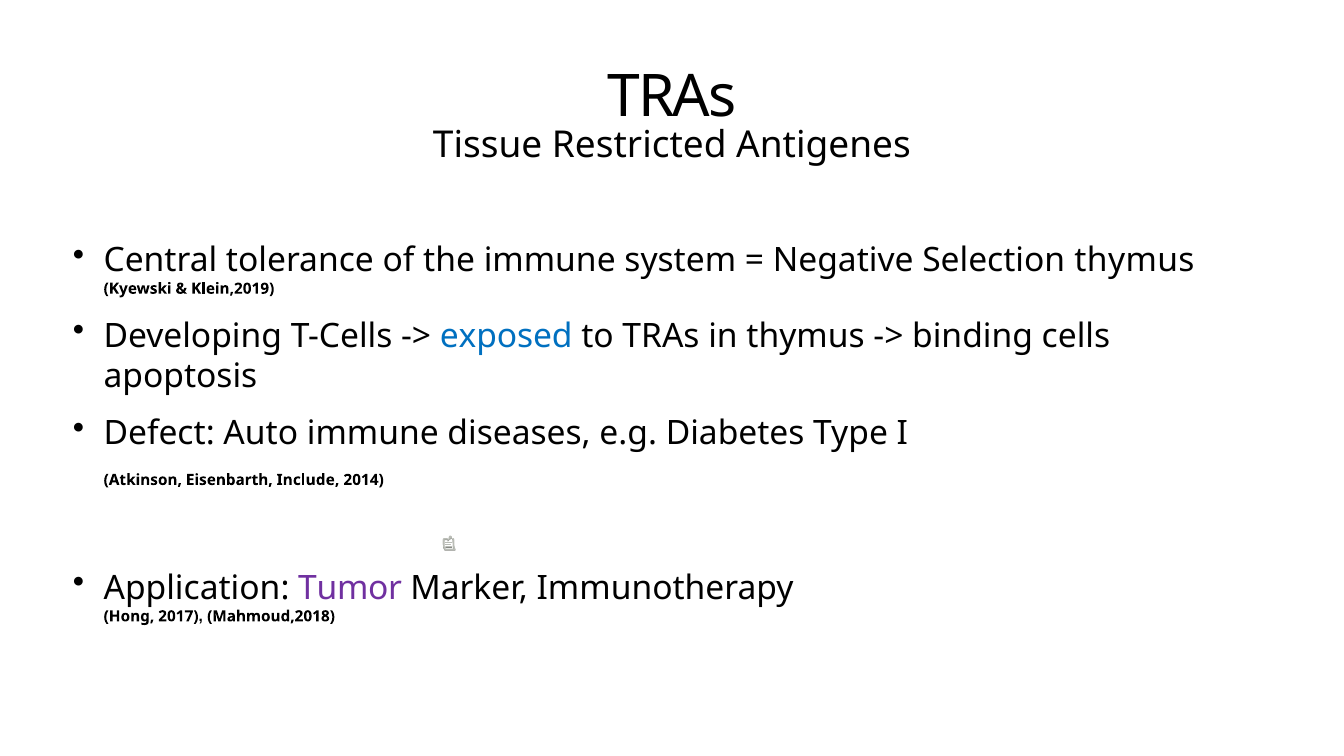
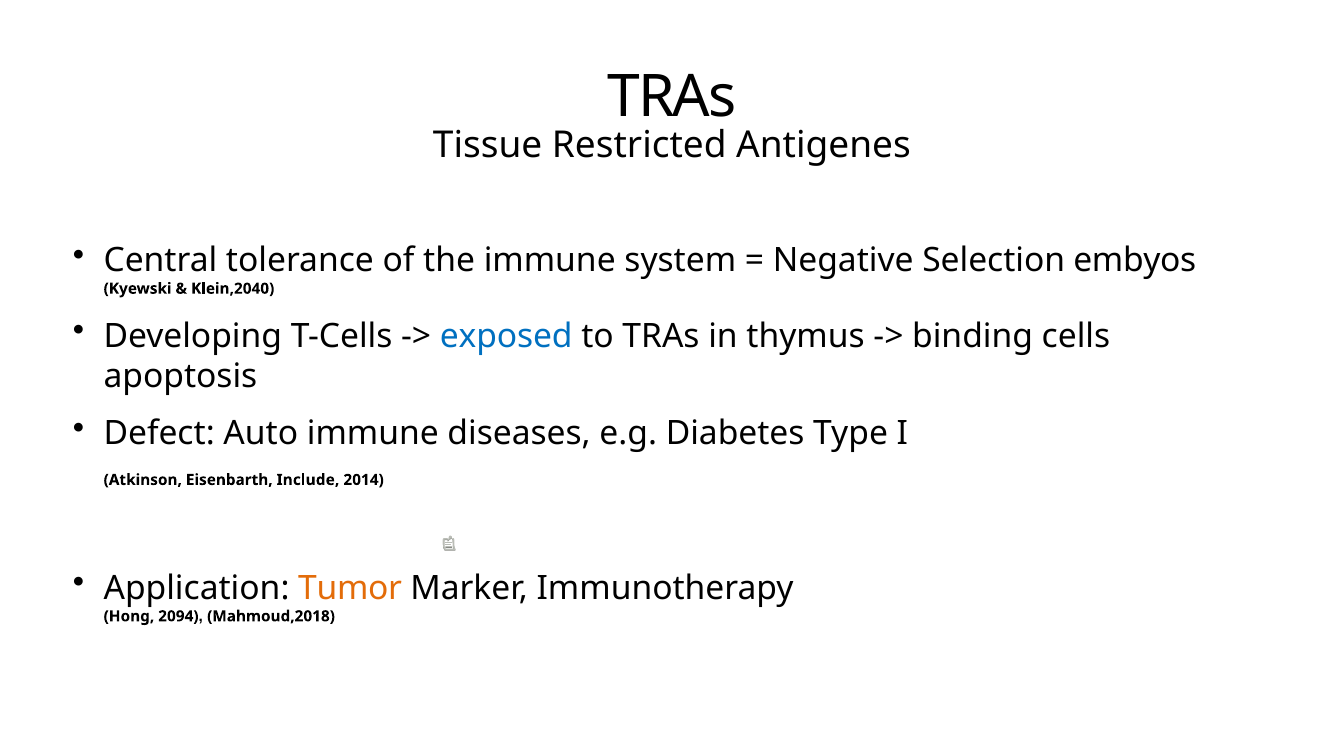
Selection thymus: thymus -> embyos
Klein,2019: Klein,2019 -> Klein,2040
Tumor colour: purple -> orange
2017: 2017 -> 2094
